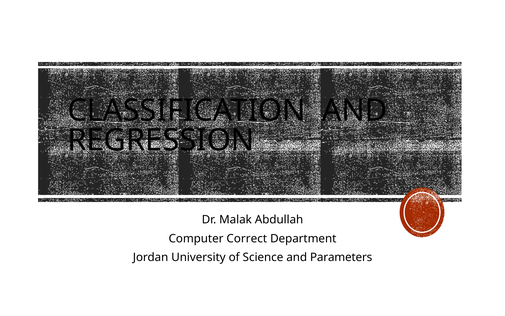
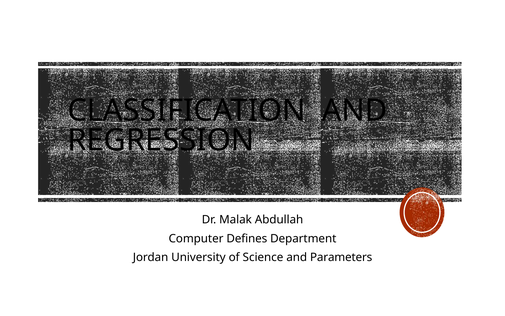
Correct: Correct -> Defines
